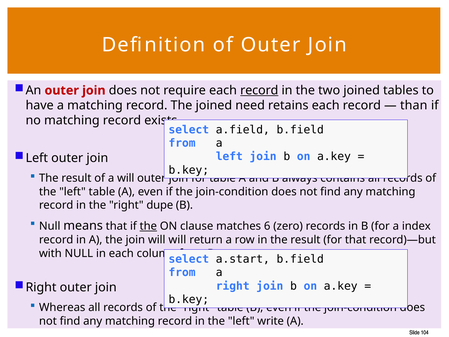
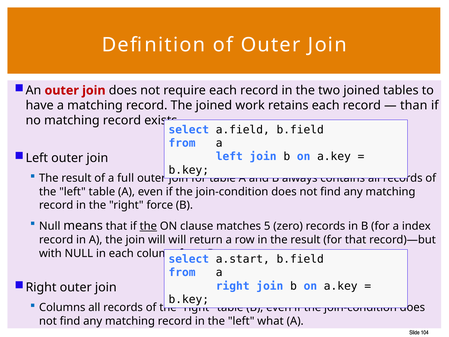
record at (259, 90) underline: present -> none
need: need -> work
a will: will -> full
dupe: dupe -> force
6: 6 -> 5
Whereas: Whereas -> Columns
write: write -> what
